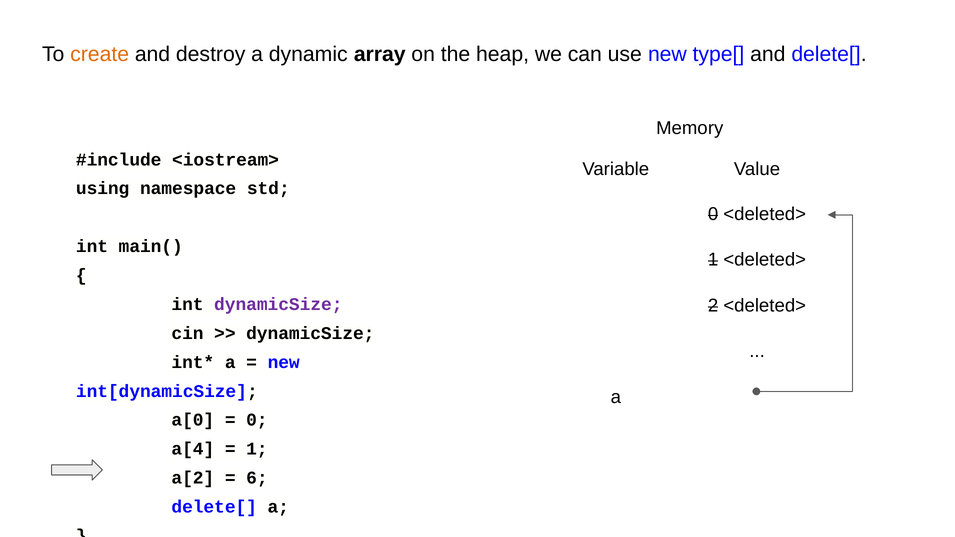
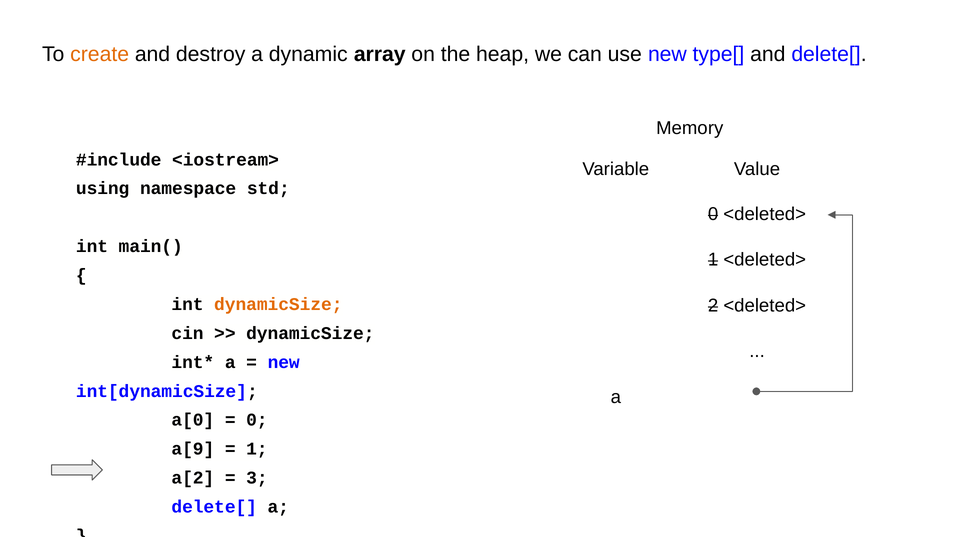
dynamicSize at (278, 304) colour: purple -> orange
a[4: a[4 -> a[9
6: 6 -> 3
